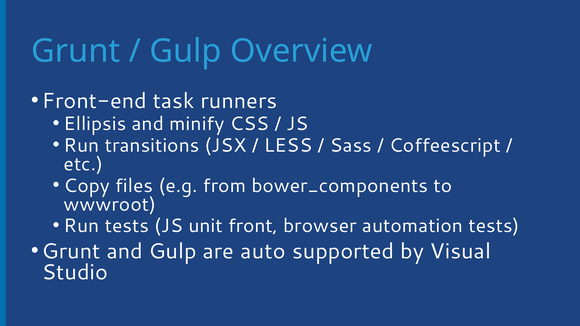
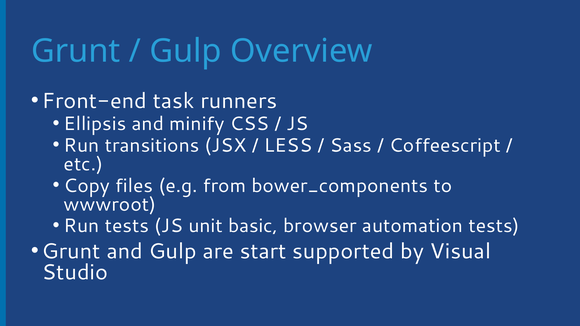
front: front -> basic
auto: auto -> start
